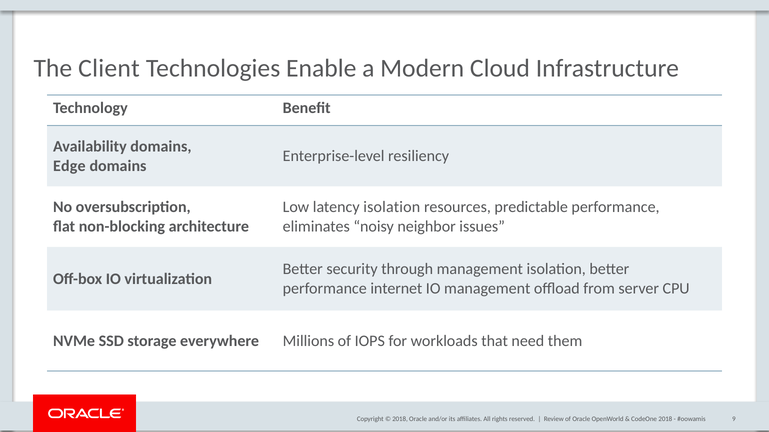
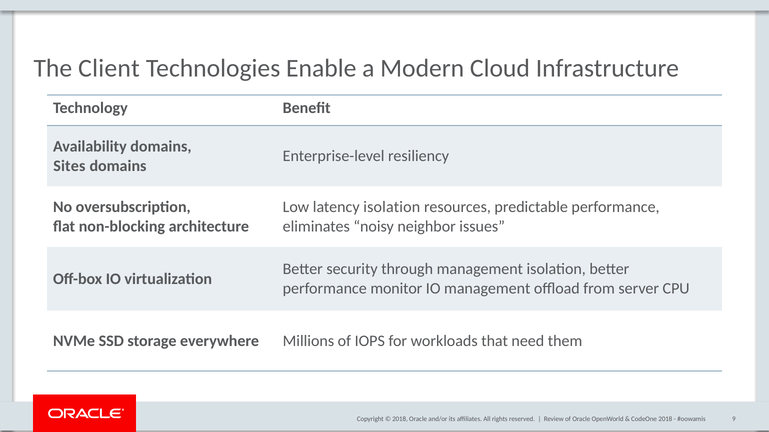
Edge: Edge -> Sites
internet: internet -> monitor
